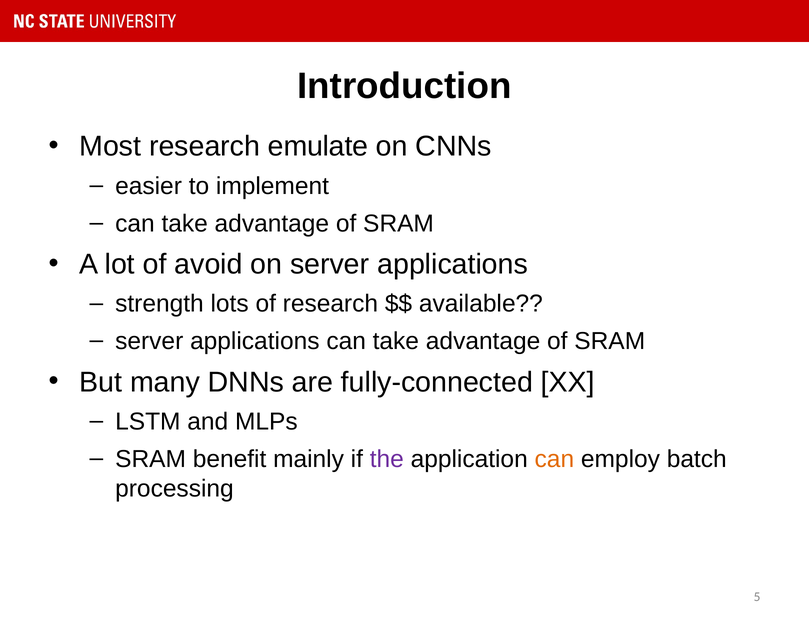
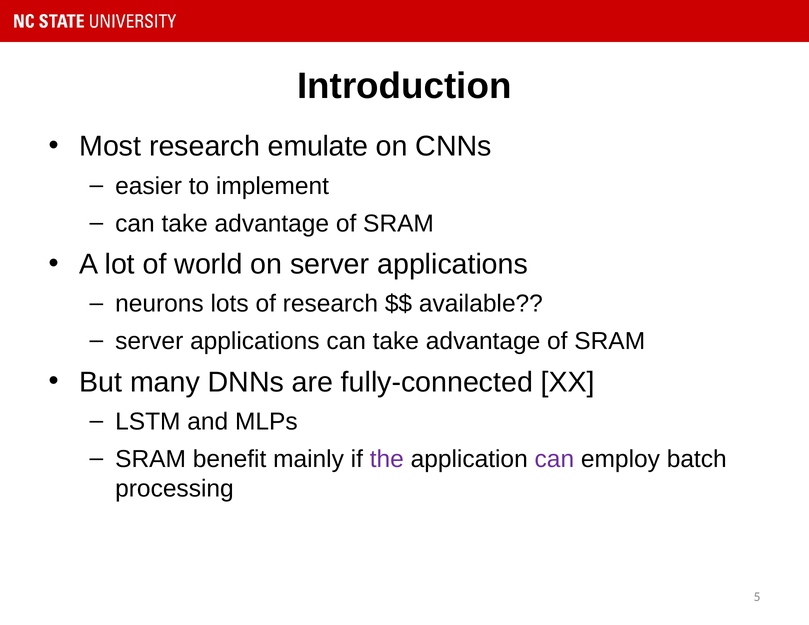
avoid: avoid -> world
strength: strength -> neurons
can at (554, 459) colour: orange -> purple
